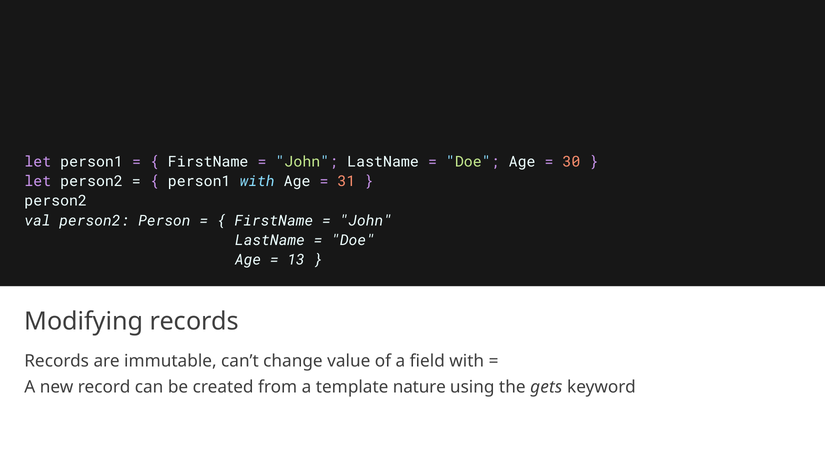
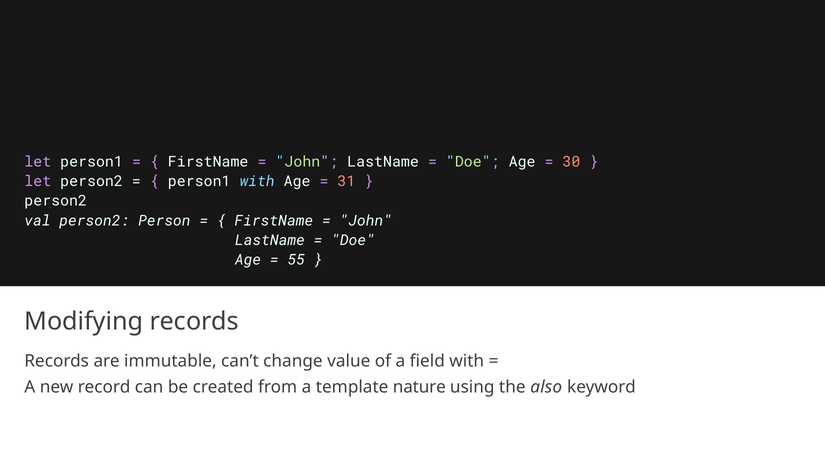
13: 13 -> 55
gets: gets -> also
